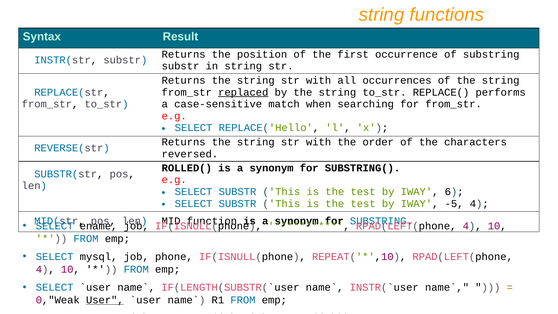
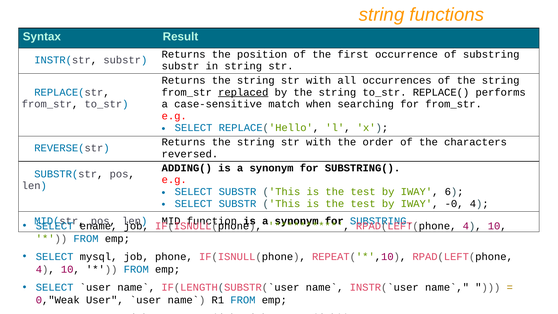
ROLLED(: ROLLED( -> ADDING(
-5: -5 -> -0
User underline: present -> none
